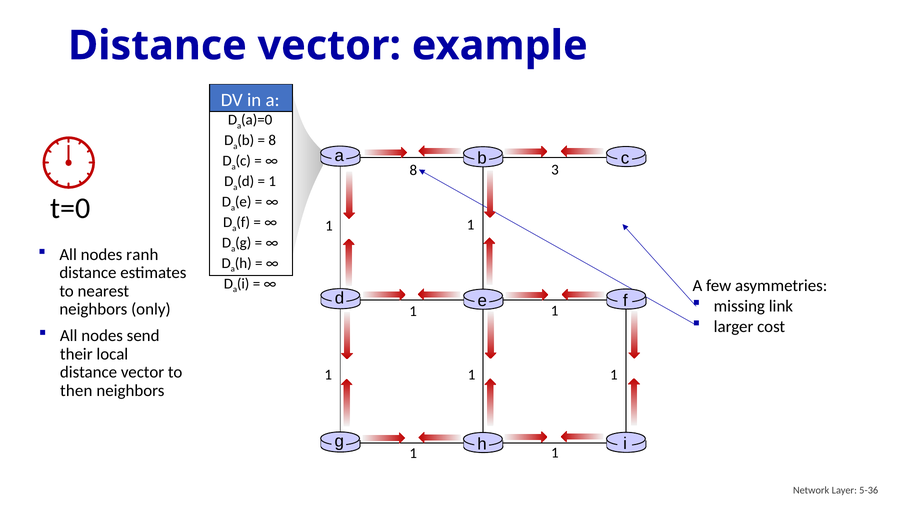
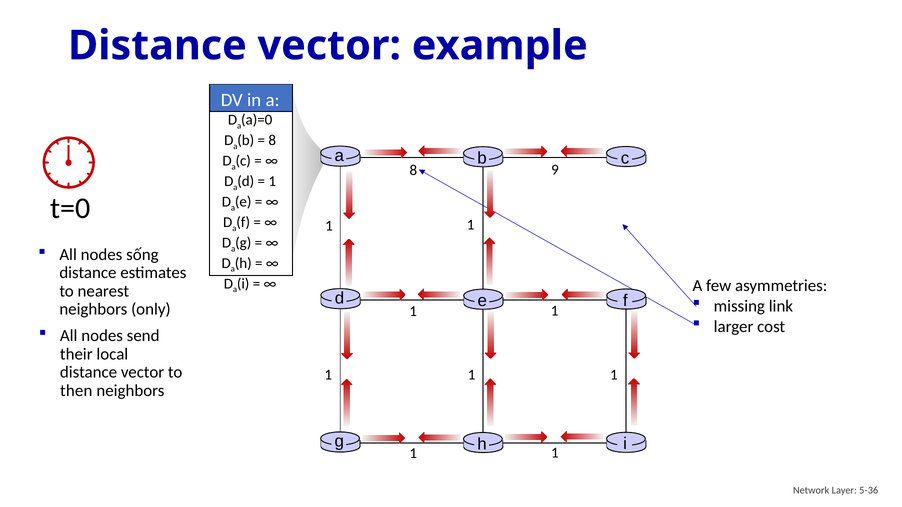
3: 3 -> 9
ranh: ranh -> sống
